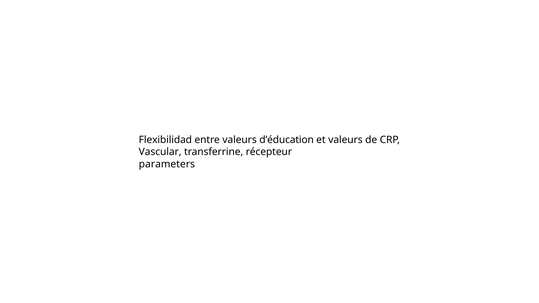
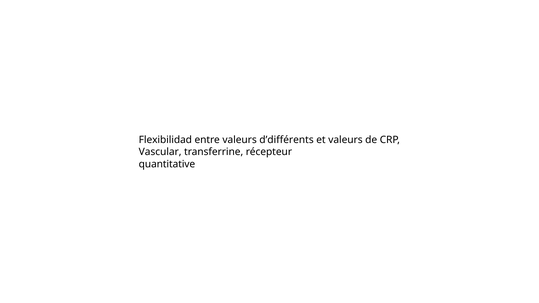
d’éducation: d’éducation -> d’différents
parameters: parameters -> quantitative
